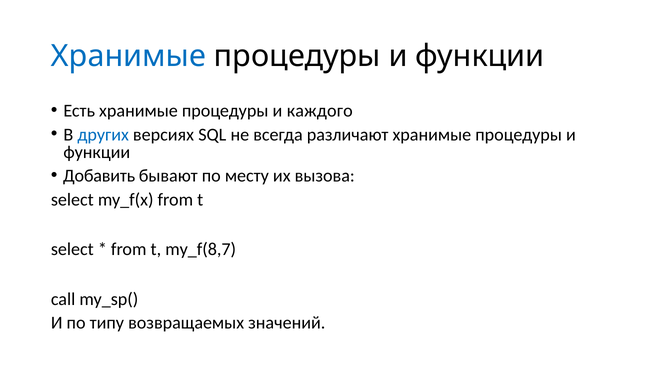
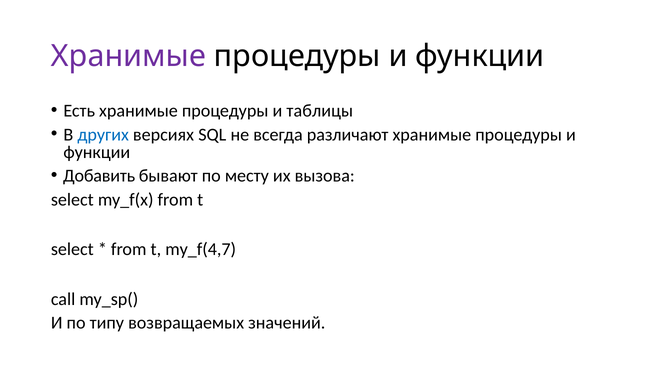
Хранимые at (128, 56) colour: blue -> purple
каждого: каждого -> таблицы
my_f(8,7: my_f(8,7 -> my_f(4,7
